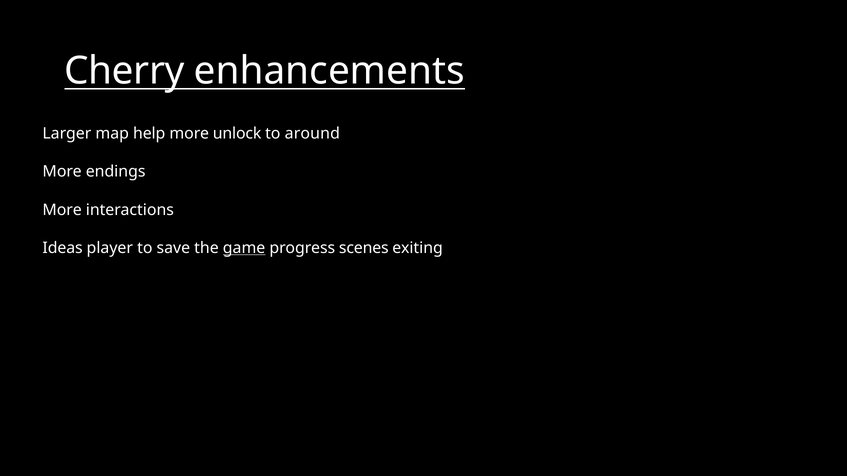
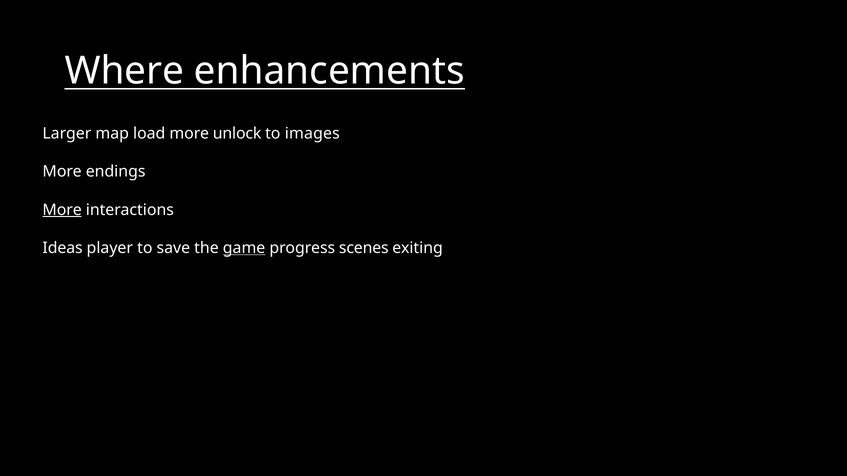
Cherry: Cherry -> Where
help: help -> load
around: around -> images
More at (62, 210) underline: none -> present
